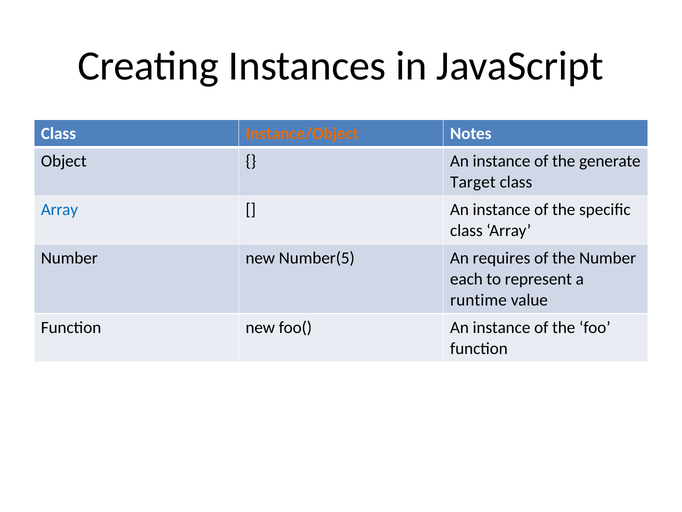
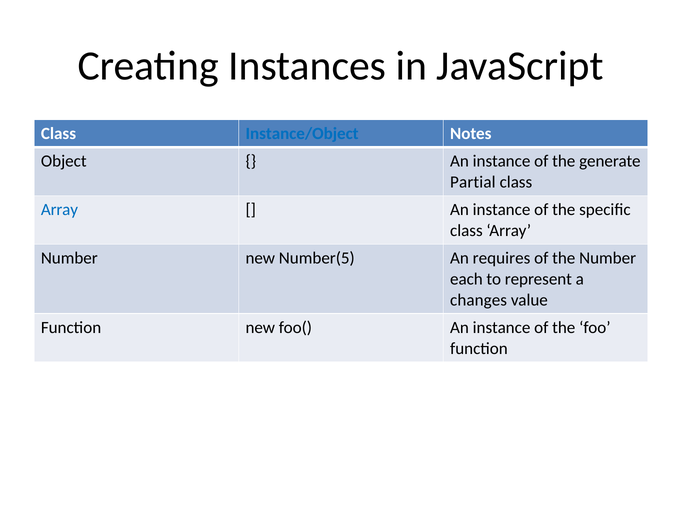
Instance/Object colour: orange -> blue
Target: Target -> Partial
runtime: runtime -> changes
